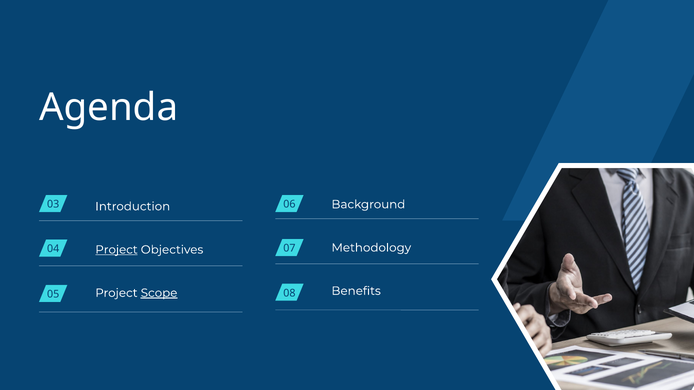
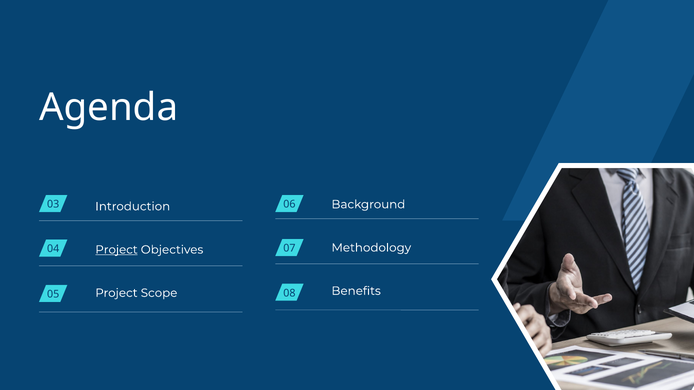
Scope underline: present -> none
